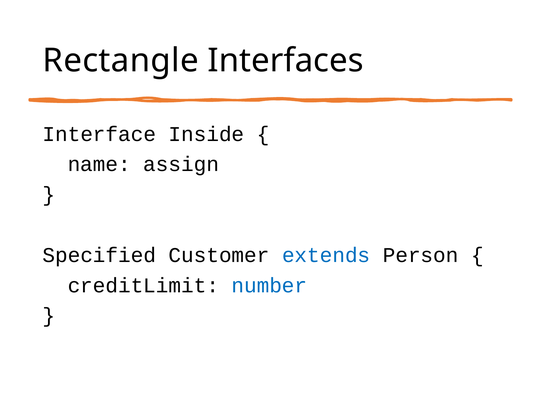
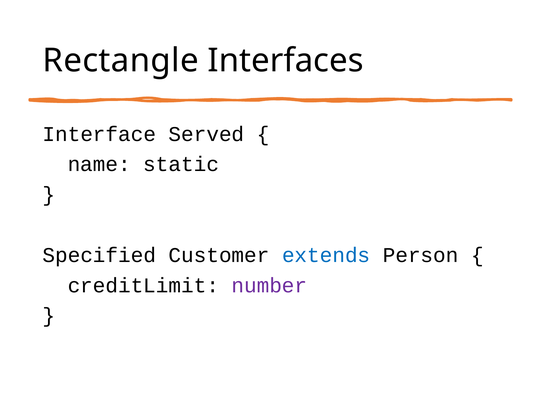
Inside: Inside -> Served
assign: assign -> static
number colour: blue -> purple
